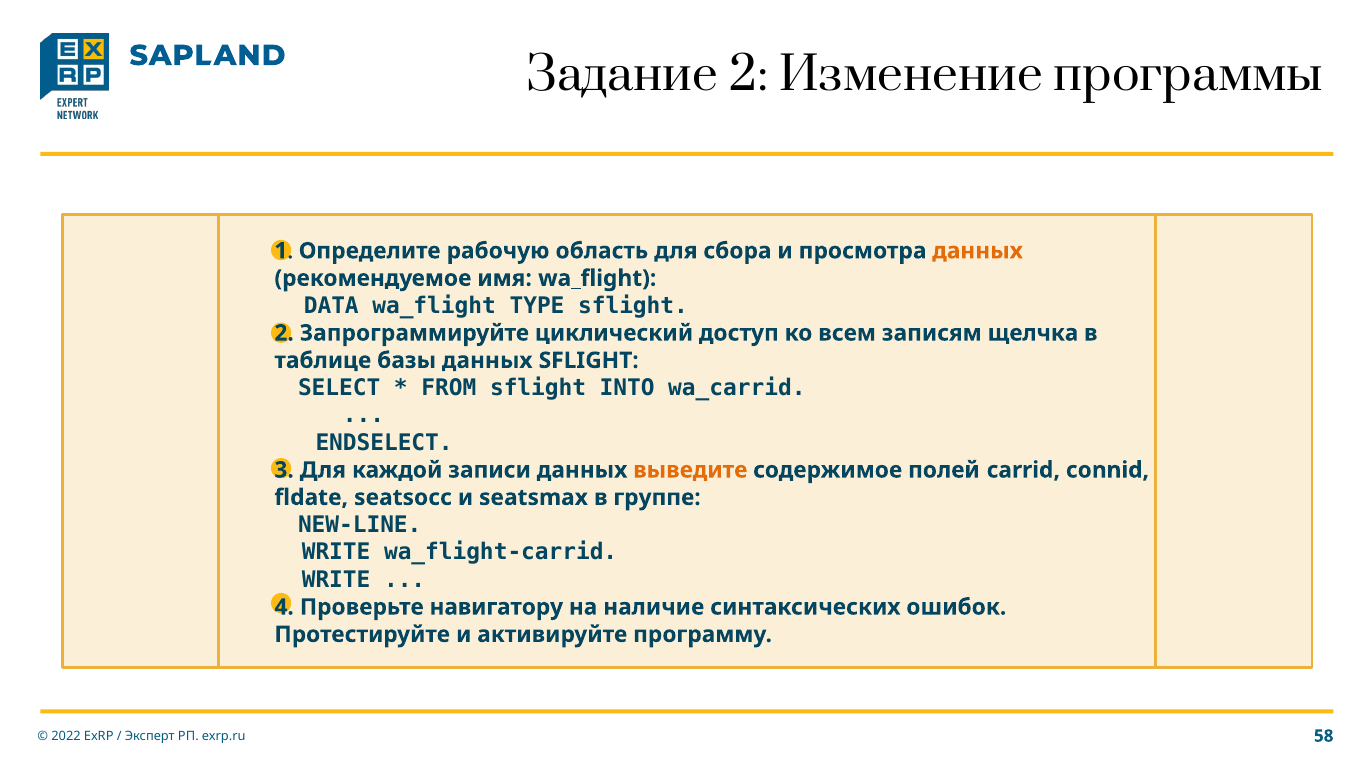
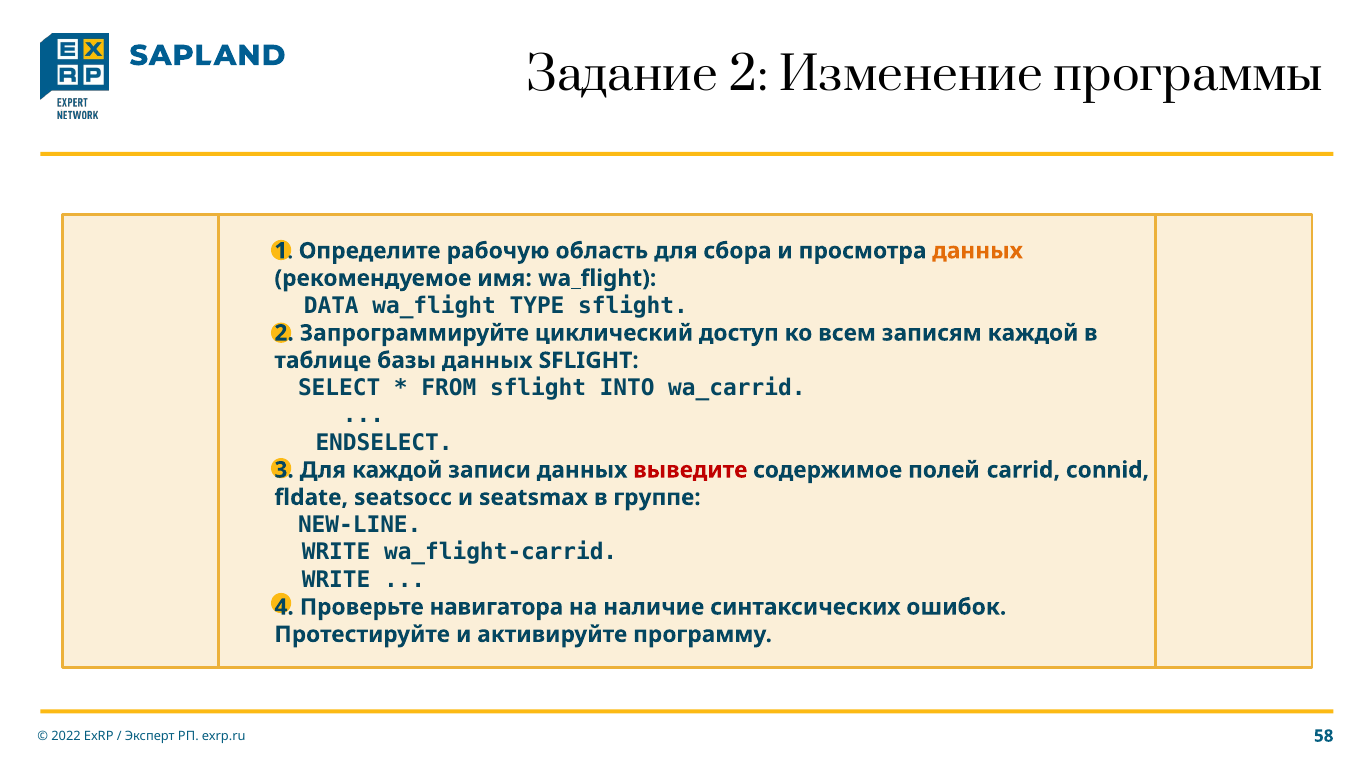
записям щелчка: щелчка -> каждой
выведите colour: orange -> red
навигатору: навигатору -> навигатора
